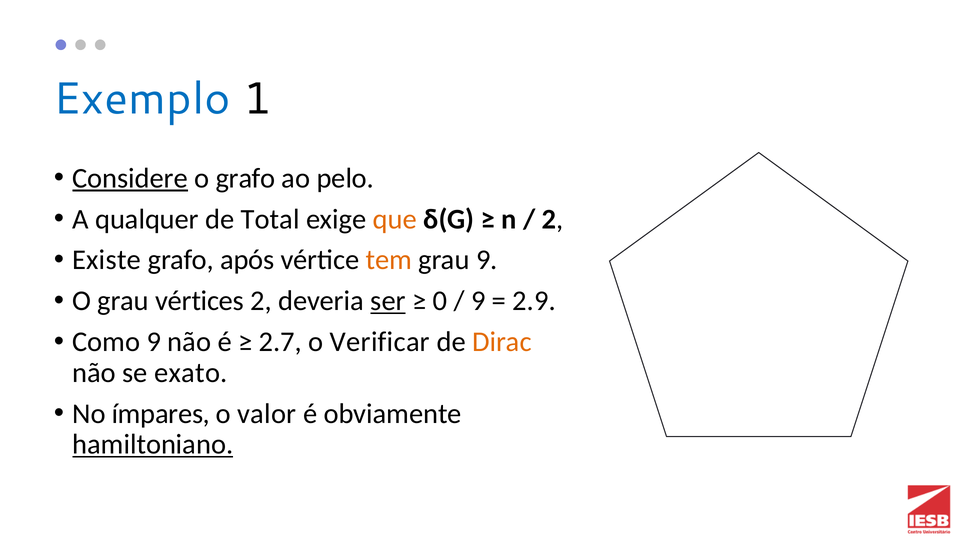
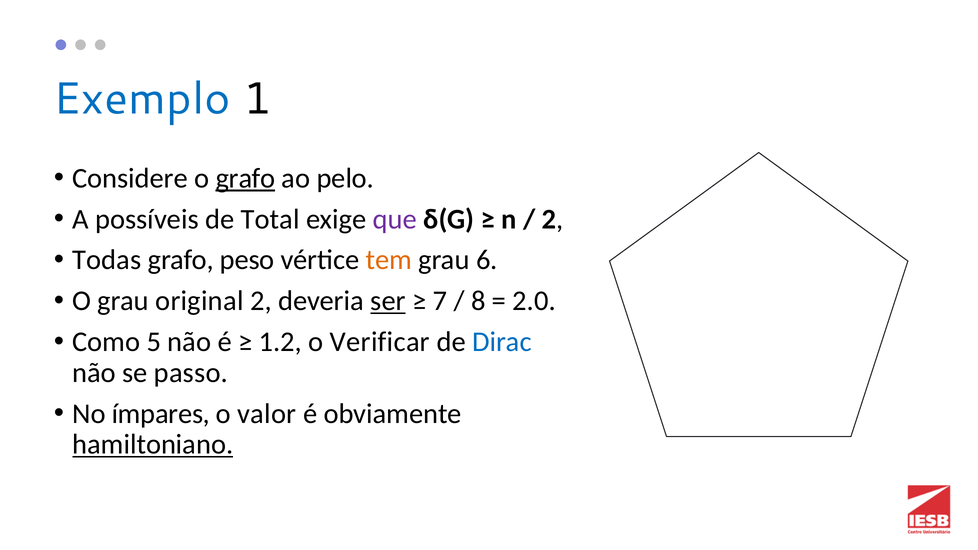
Considere underline: present -> none
grafo at (246, 178) underline: none -> present
qualquer: qualquer -> possíveis
que colour: orange -> purple
Existe: Existe -> Todas
após: após -> peso
grau 9: 9 -> 6
vértices: vértices -> original
0: 0 -> 7
9 at (478, 301): 9 -> 8
2.9: 2.9 -> 2.0
Como 9: 9 -> 5
2.7: 2.7 -> 1.2
Dirac colour: orange -> blue
exato: exato -> passo
